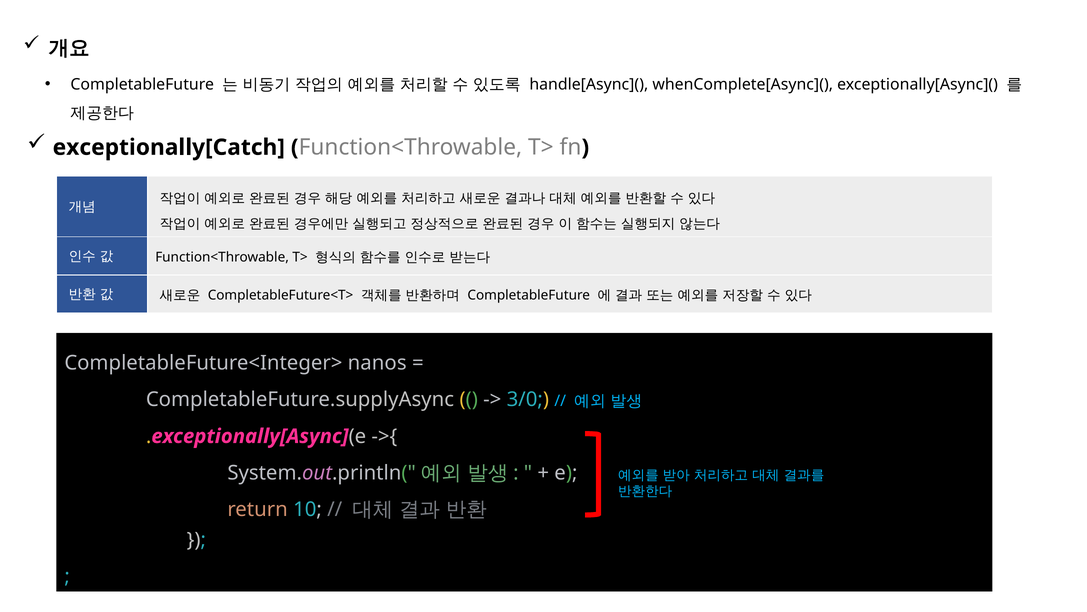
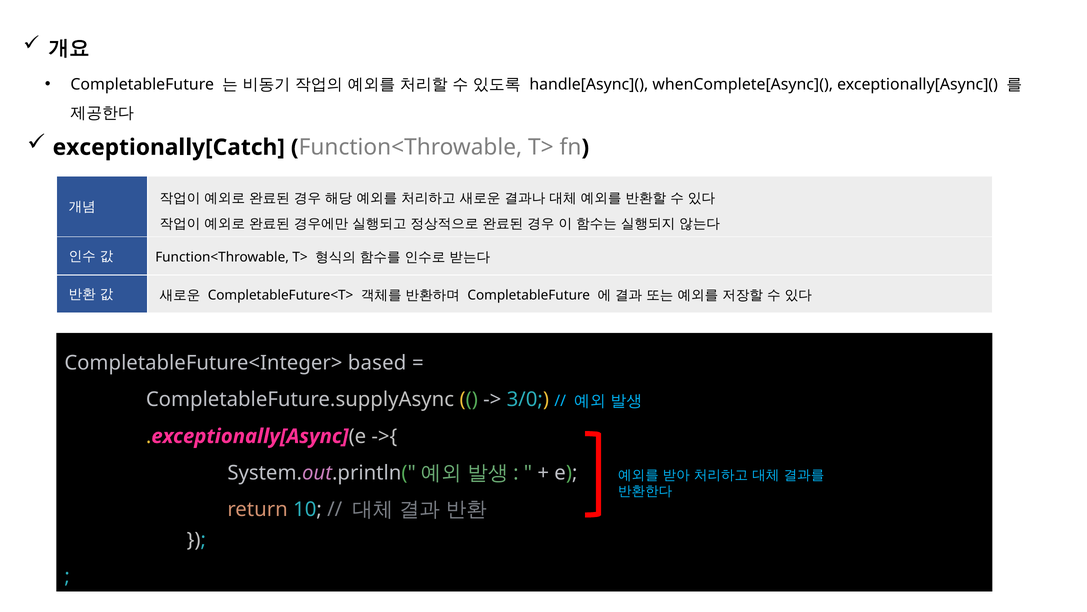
nanos: nanos -> based
